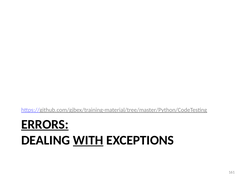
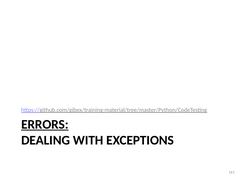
WITH underline: present -> none
